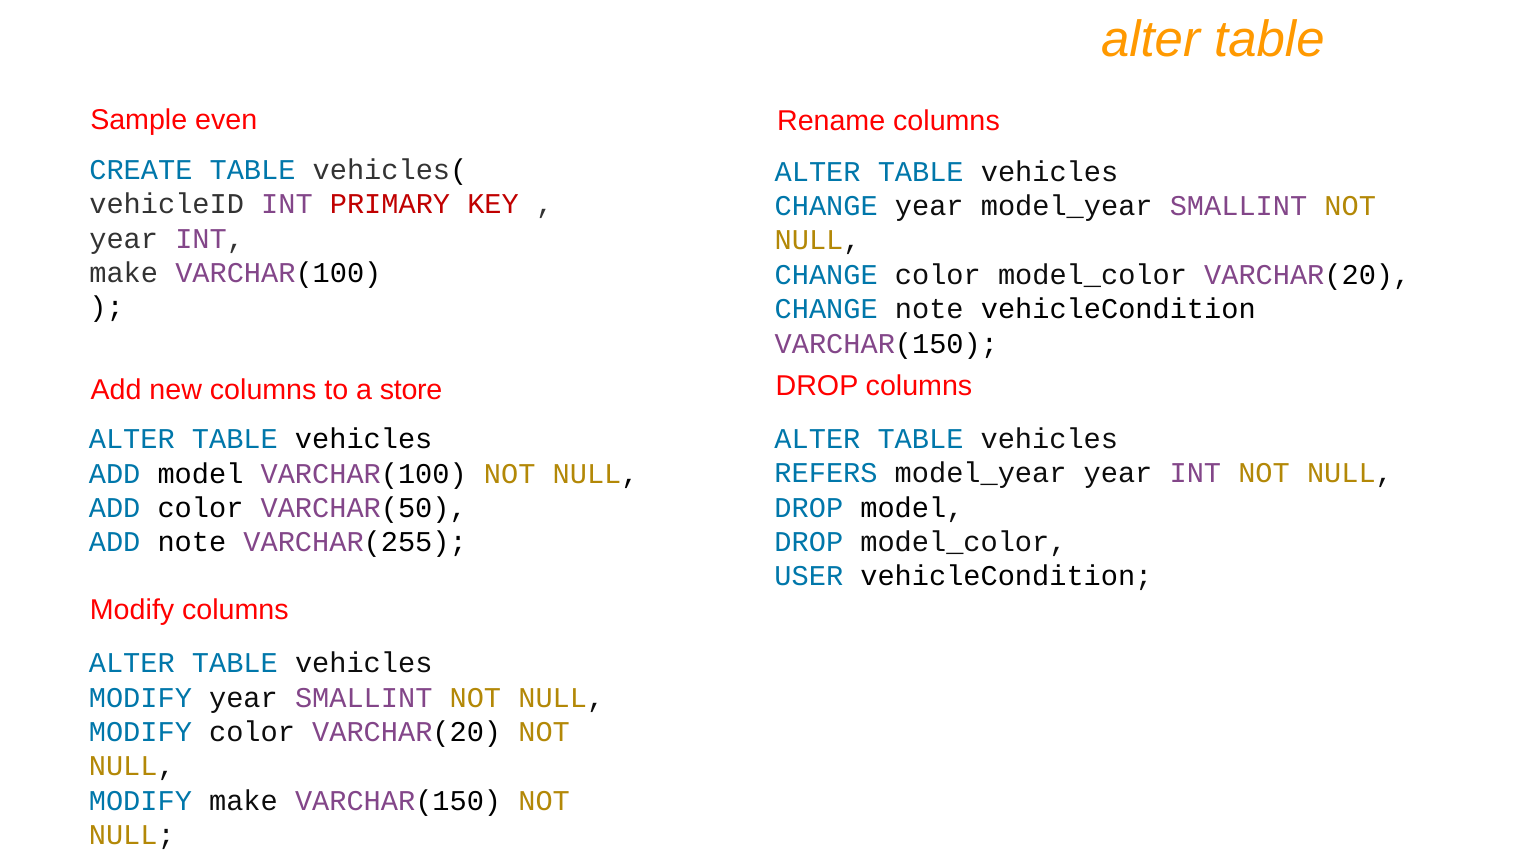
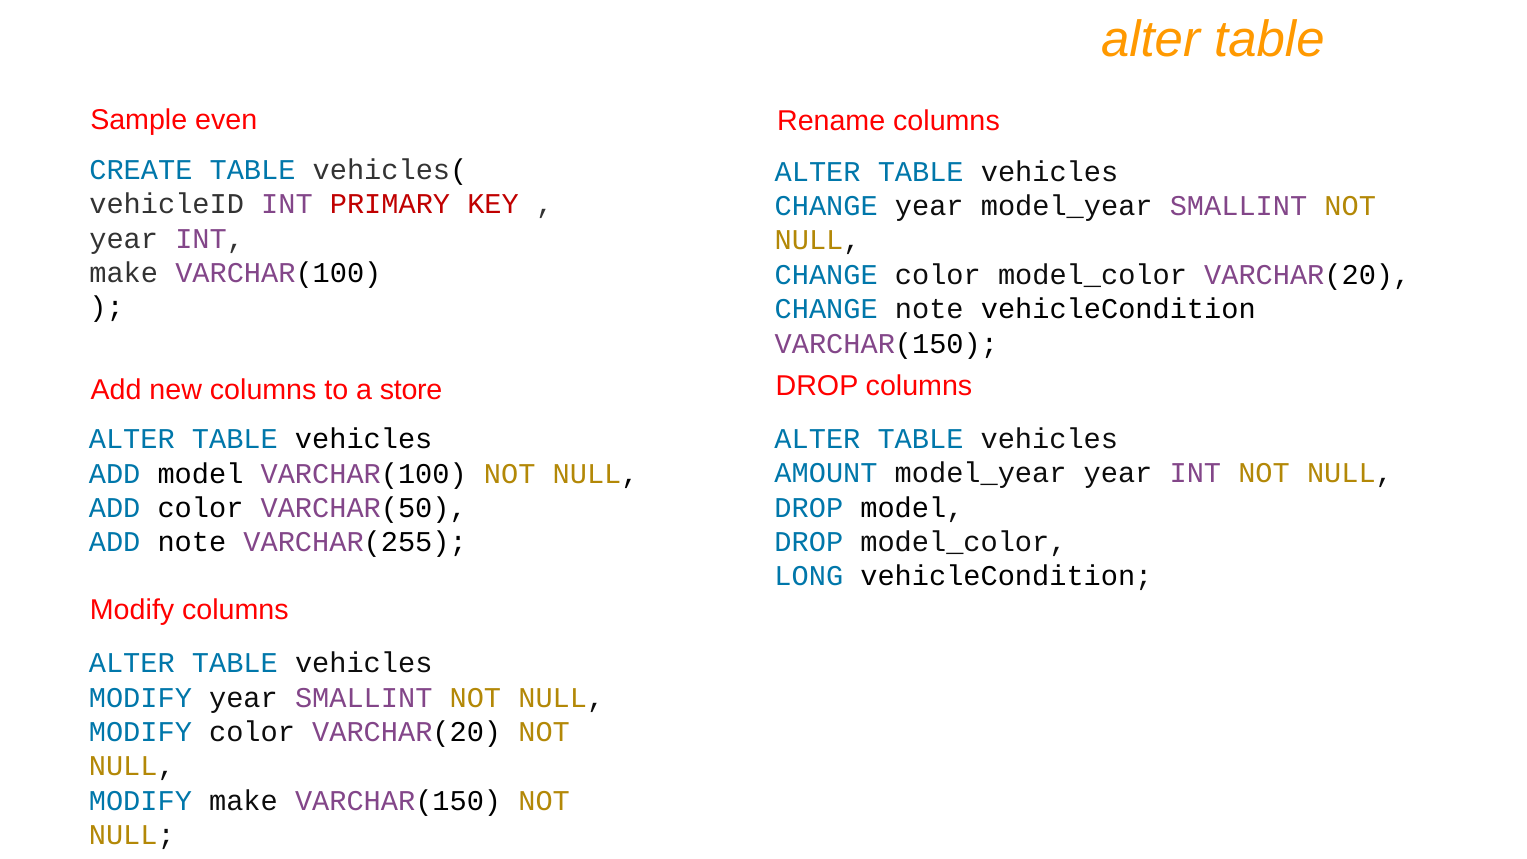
REFERS: REFERS -> AMOUNT
USER: USER -> LONG
